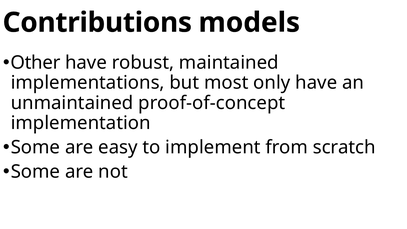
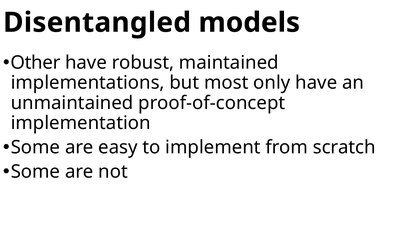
Contributions: Contributions -> Disentangled
